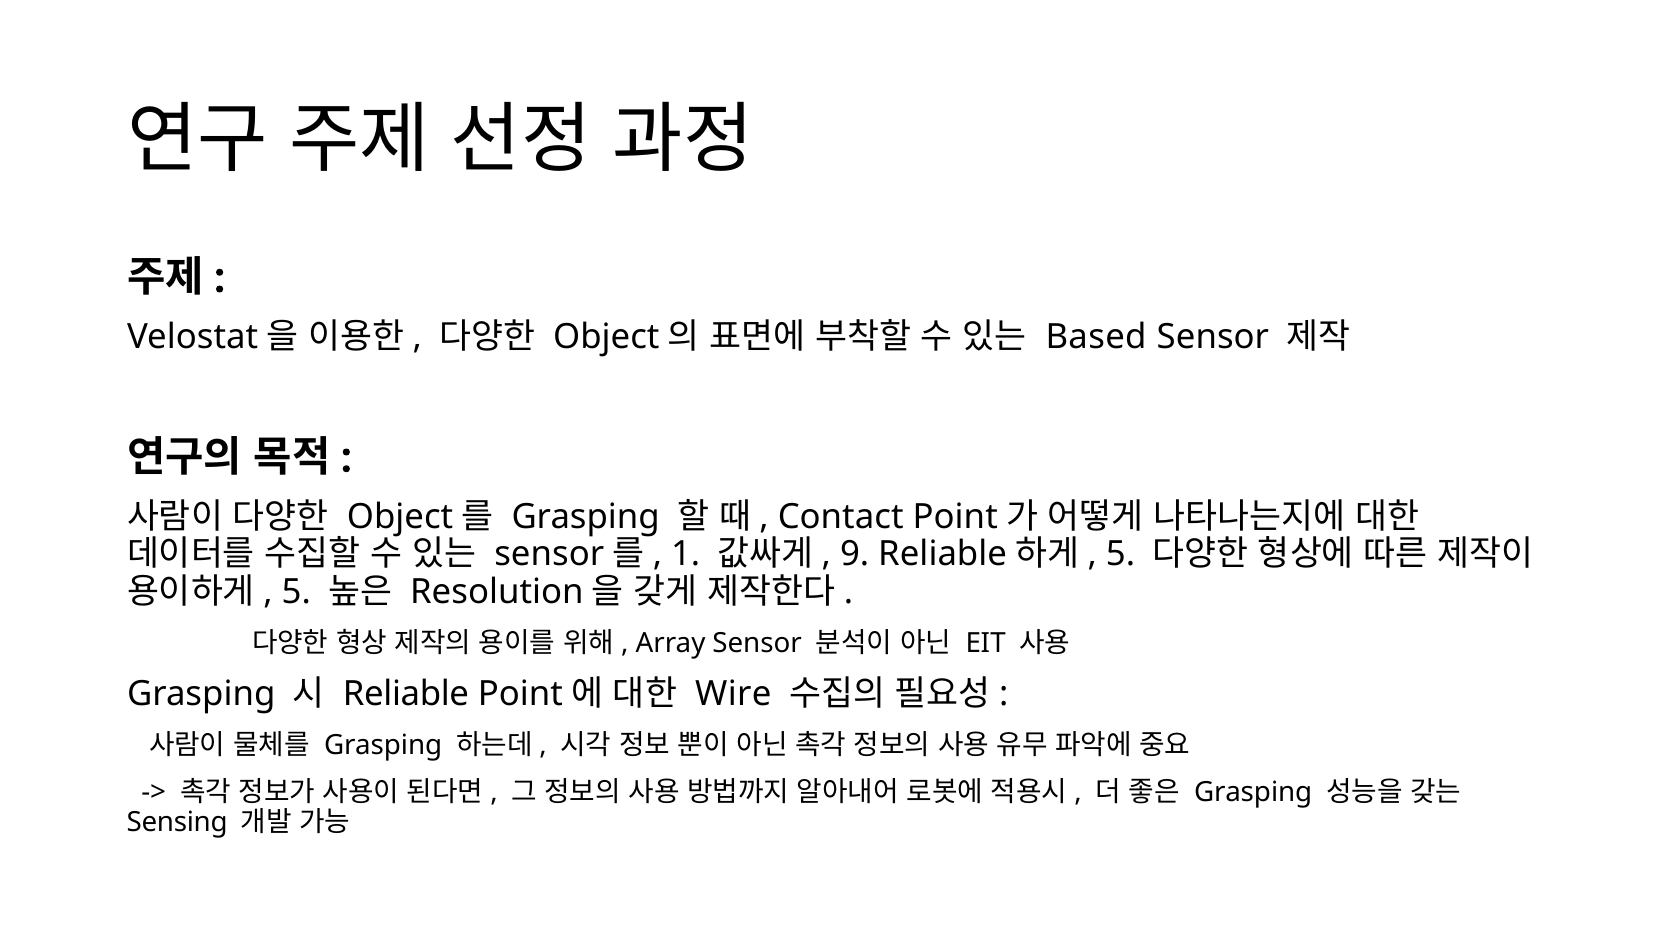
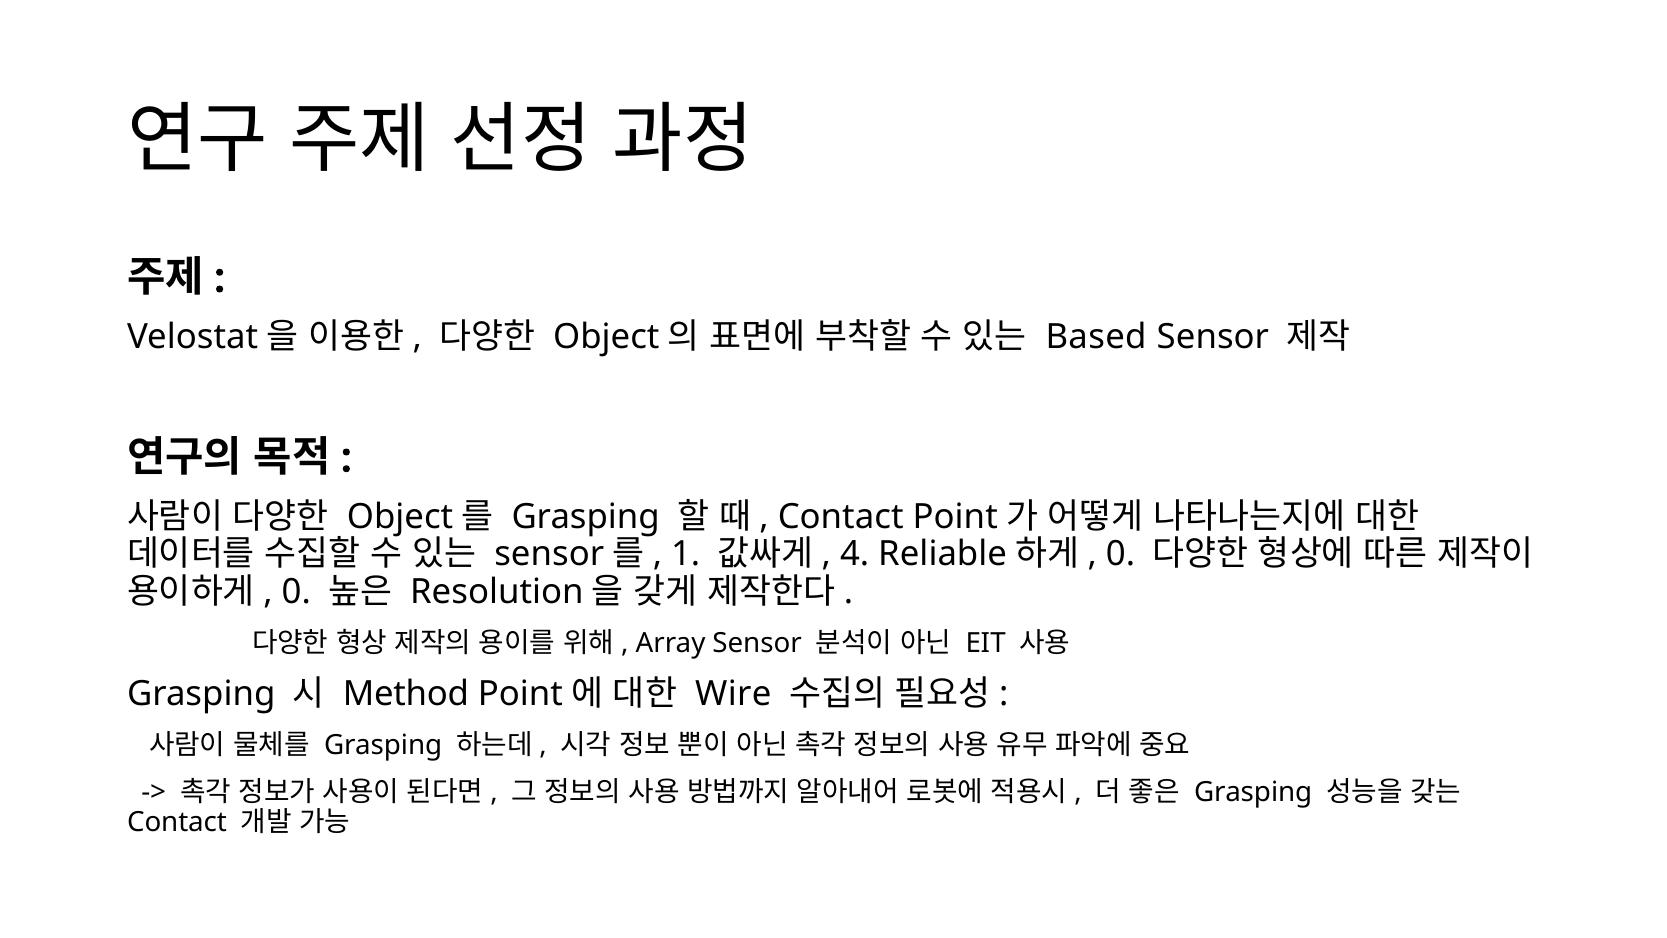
9: 9 -> 4
5 at (1120, 554): 5 -> 0
5 at (296, 592): 5 -> 0
Reliable at (406, 694): Reliable -> Method
Sensing at (177, 822): Sensing -> Contact
